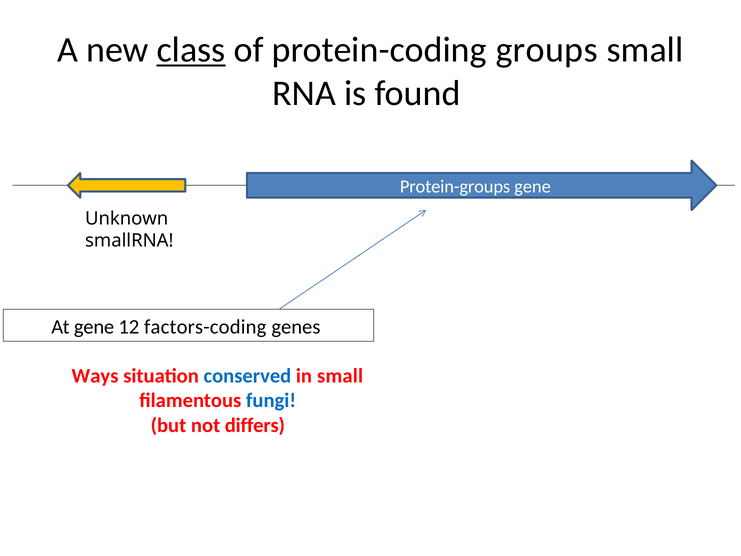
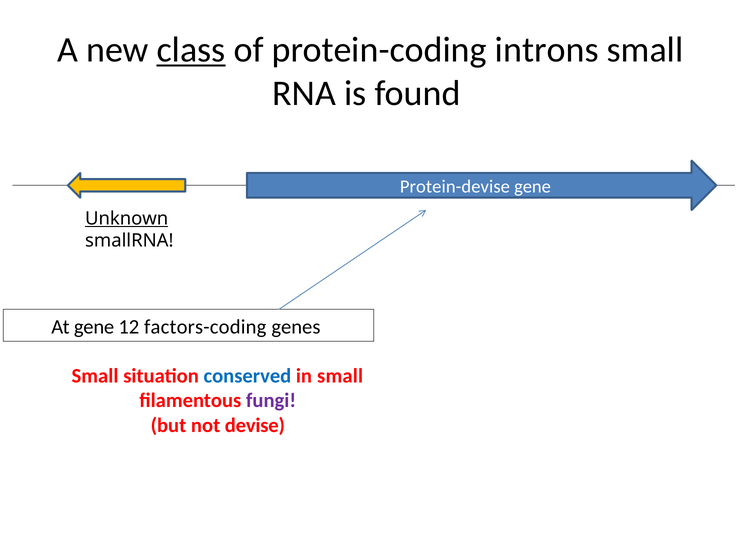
groups: groups -> introns
Protein-groups: Protein-groups -> Protein-devise
Unknown underline: none -> present
Ways at (95, 376): Ways -> Small
fungi colour: blue -> purple
differs: differs -> devise
